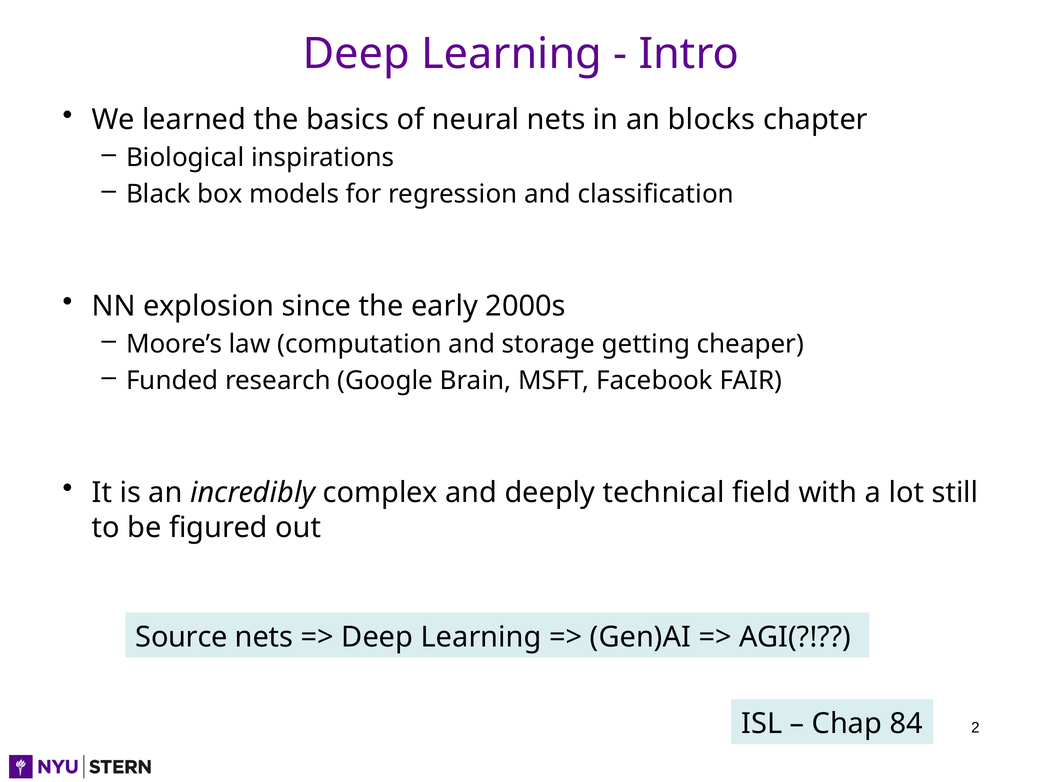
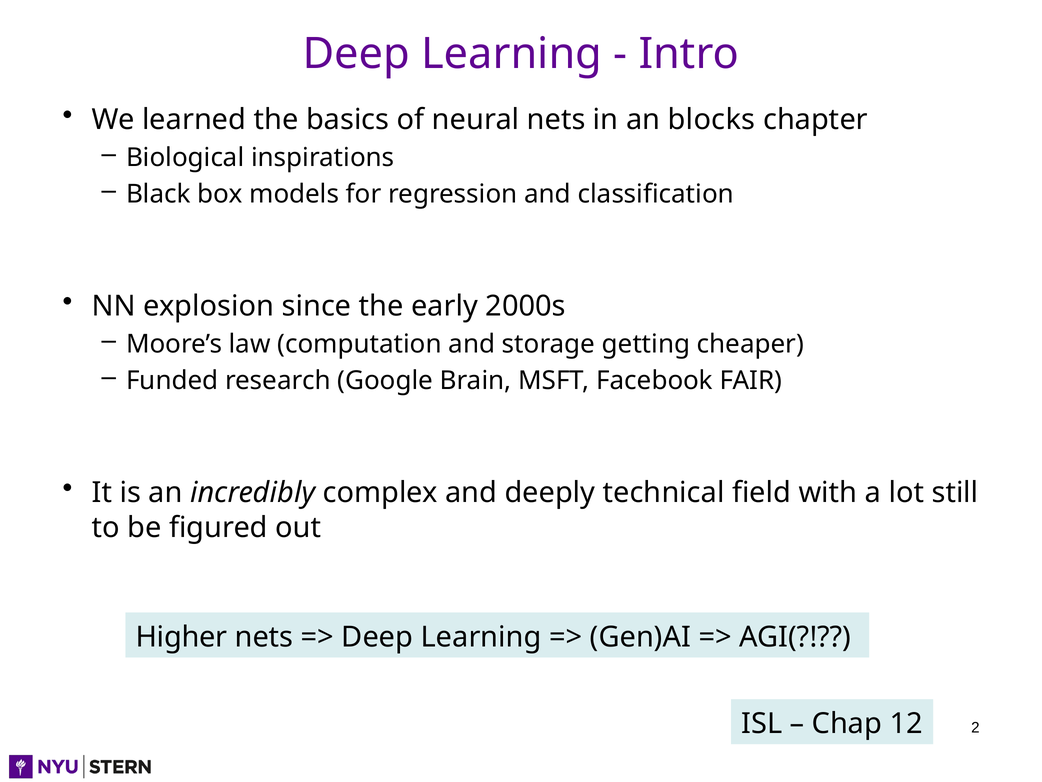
Source: Source -> Higher
84: 84 -> 12
